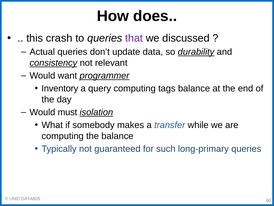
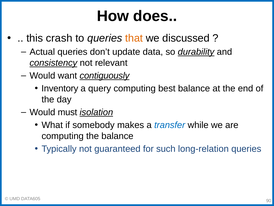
that colour: purple -> orange
programmer: programmer -> contiguously
tags: tags -> best
long-primary: long-primary -> long-relation
